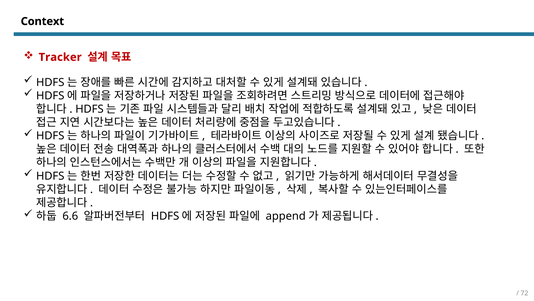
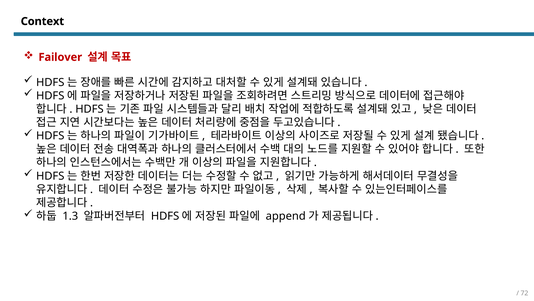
Tracker: Tracker -> Failover
6.6: 6.6 -> 1.3
